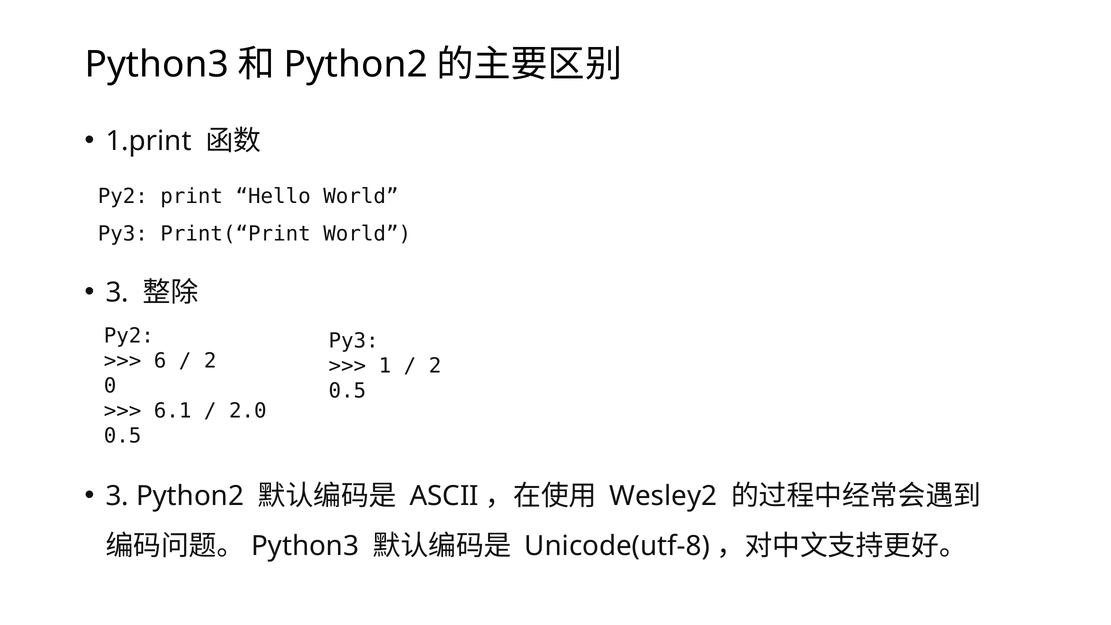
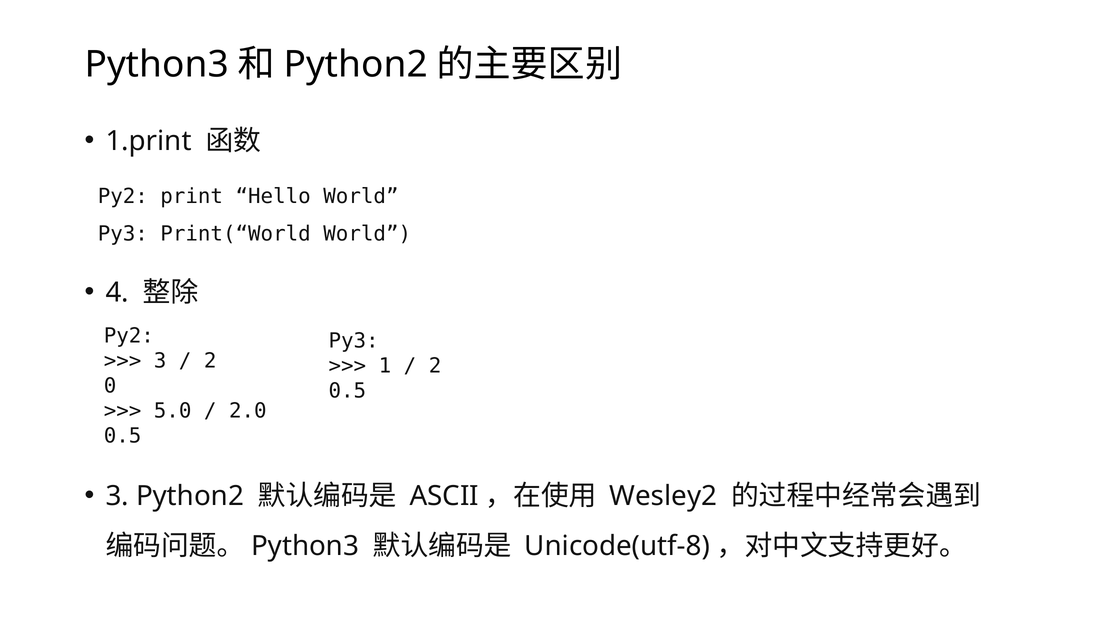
Print(“Print: Print(“Print -> Print(“World
3 at (117, 293): 3 -> 4
6 at (160, 361): 6 -> 3
6.1: 6.1 -> 5.0
